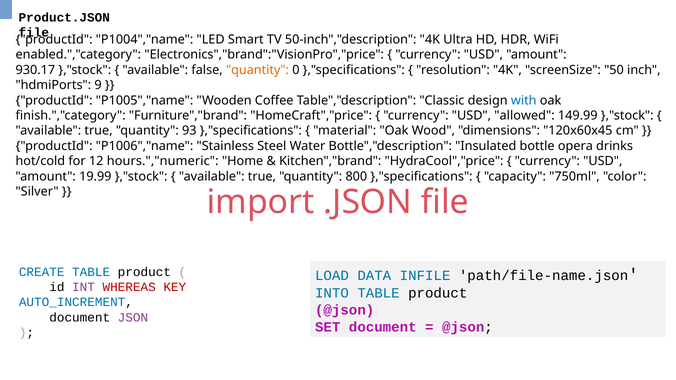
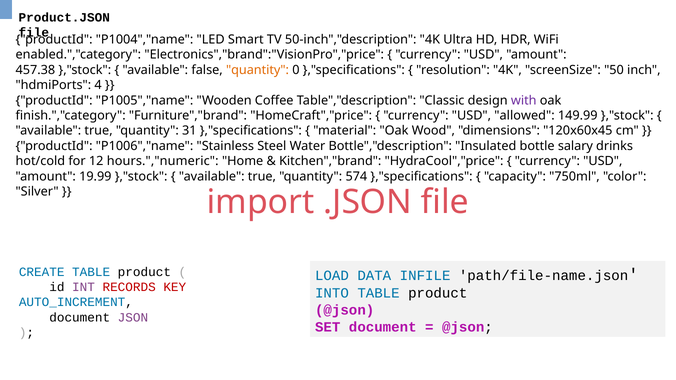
930.17: 930.17 -> 457.38
9: 9 -> 4
with colour: blue -> purple
93: 93 -> 31
opera: opera -> salary
800: 800 -> 574
WHEREAS: WHEREAS -> RECORDS
